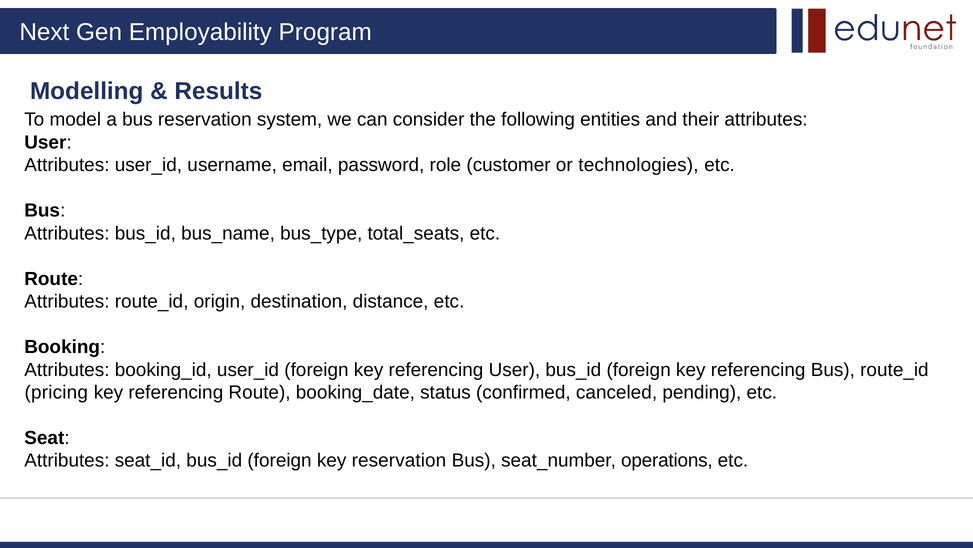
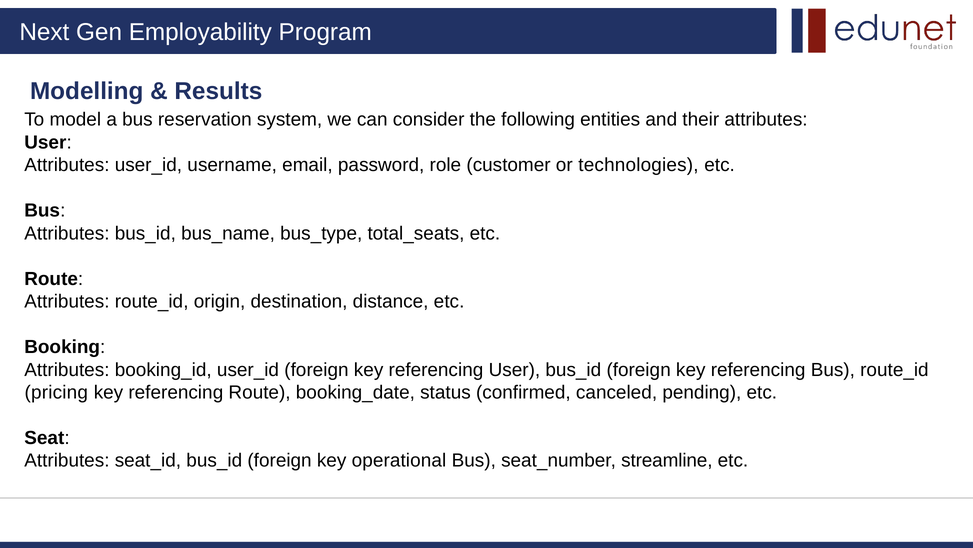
key reservation: reservation -> operational
operations: operations -> streamline
